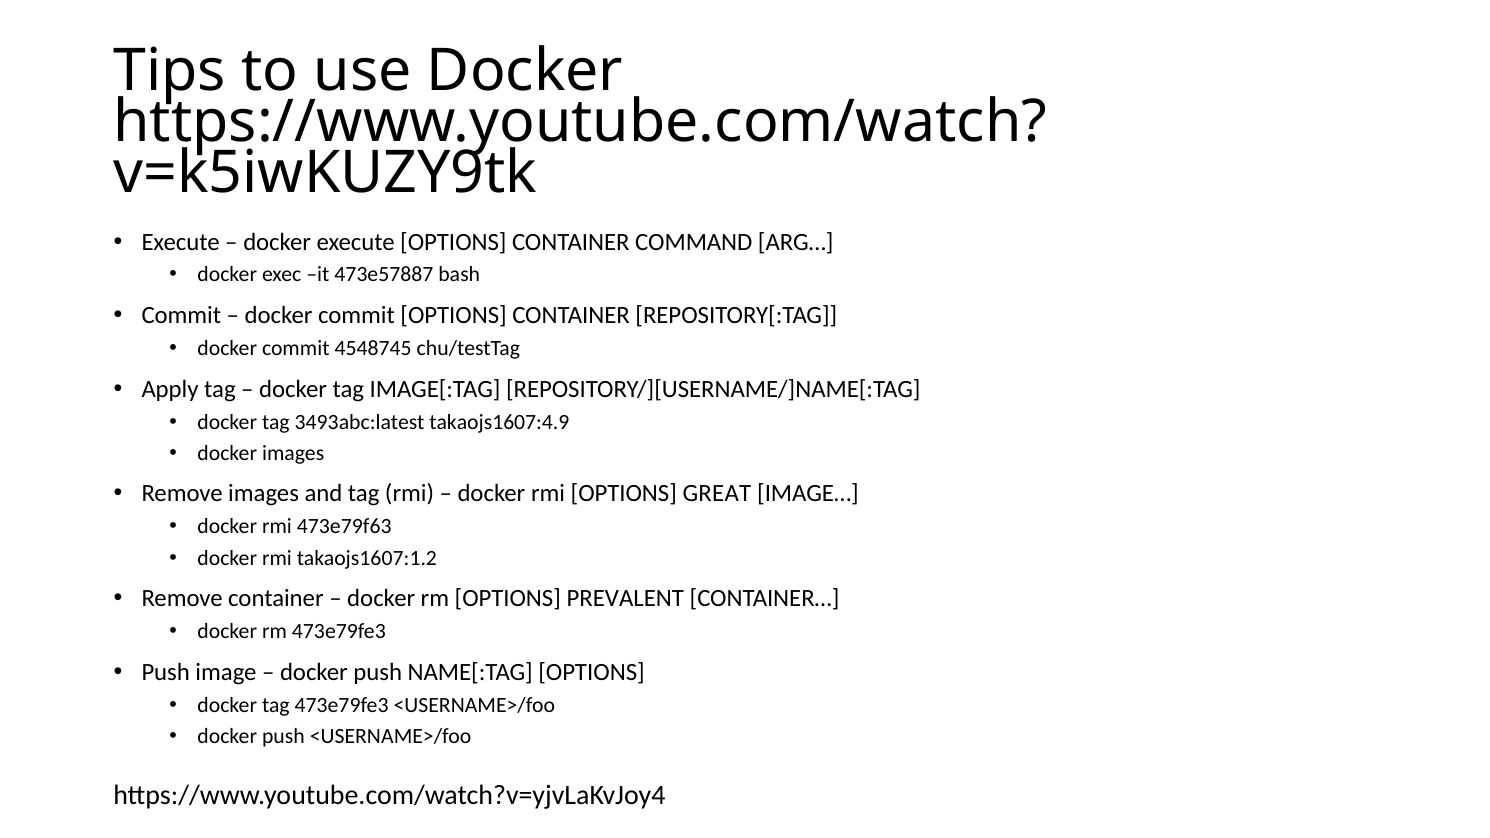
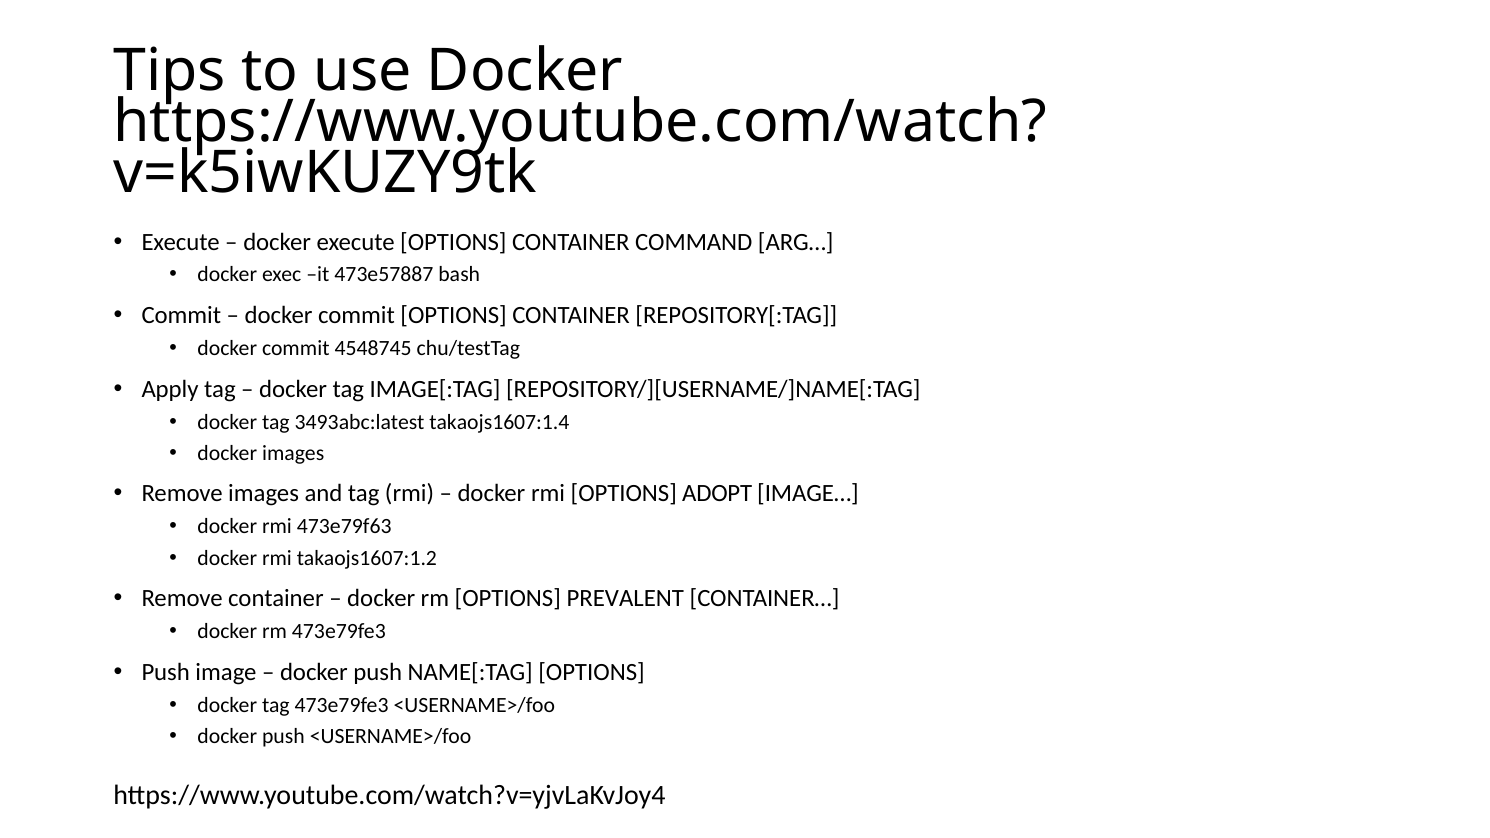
takaojs1607:4.9: takaojs1607:4.9 -> takaojs1607:1.4
GREAT: GREAT -> ADOPT
